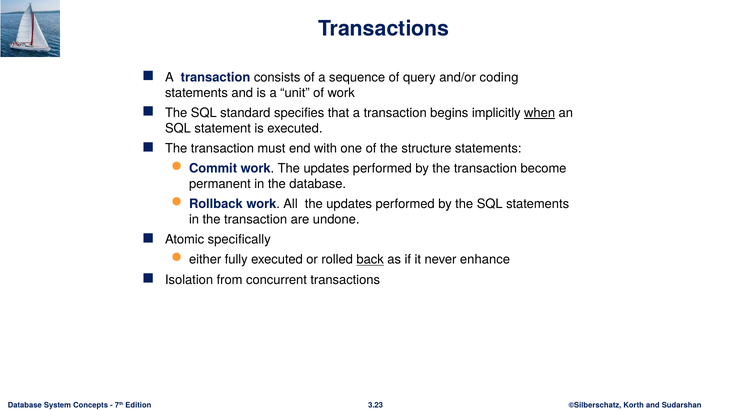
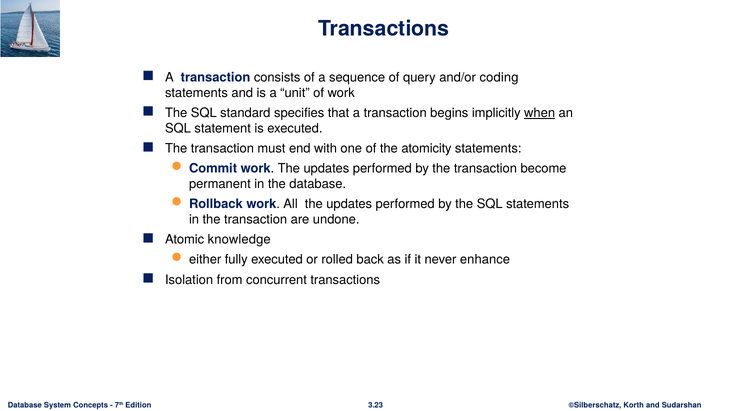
structure: structure -> atomicity
specifically: specifically -> knowledge
back underline: present -> none
